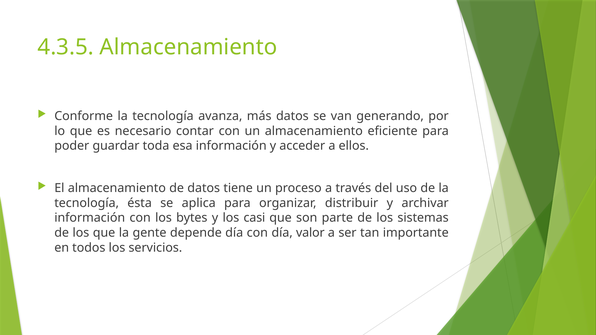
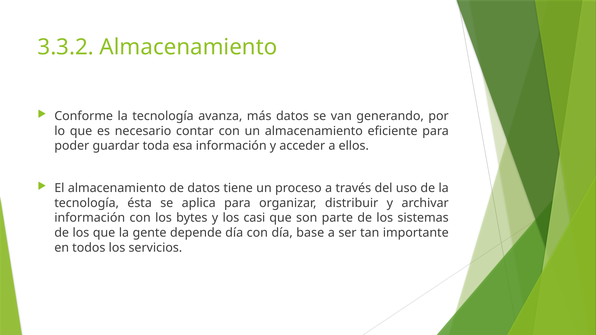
4.3.5: 4.3.5 -> 3.3.2
valor: valor -> base
